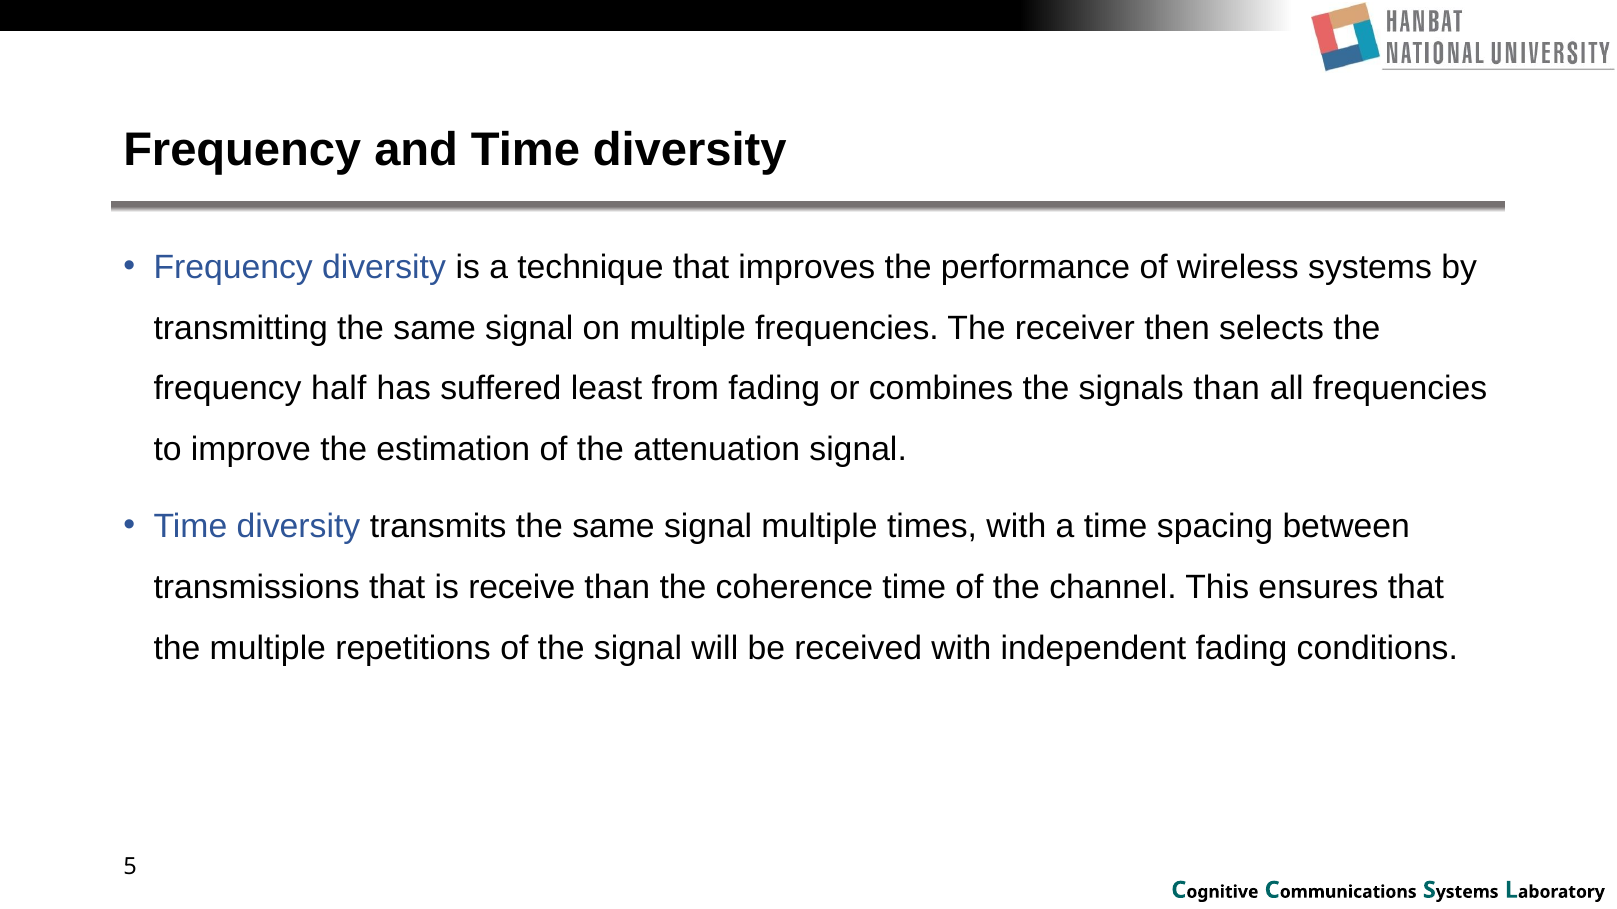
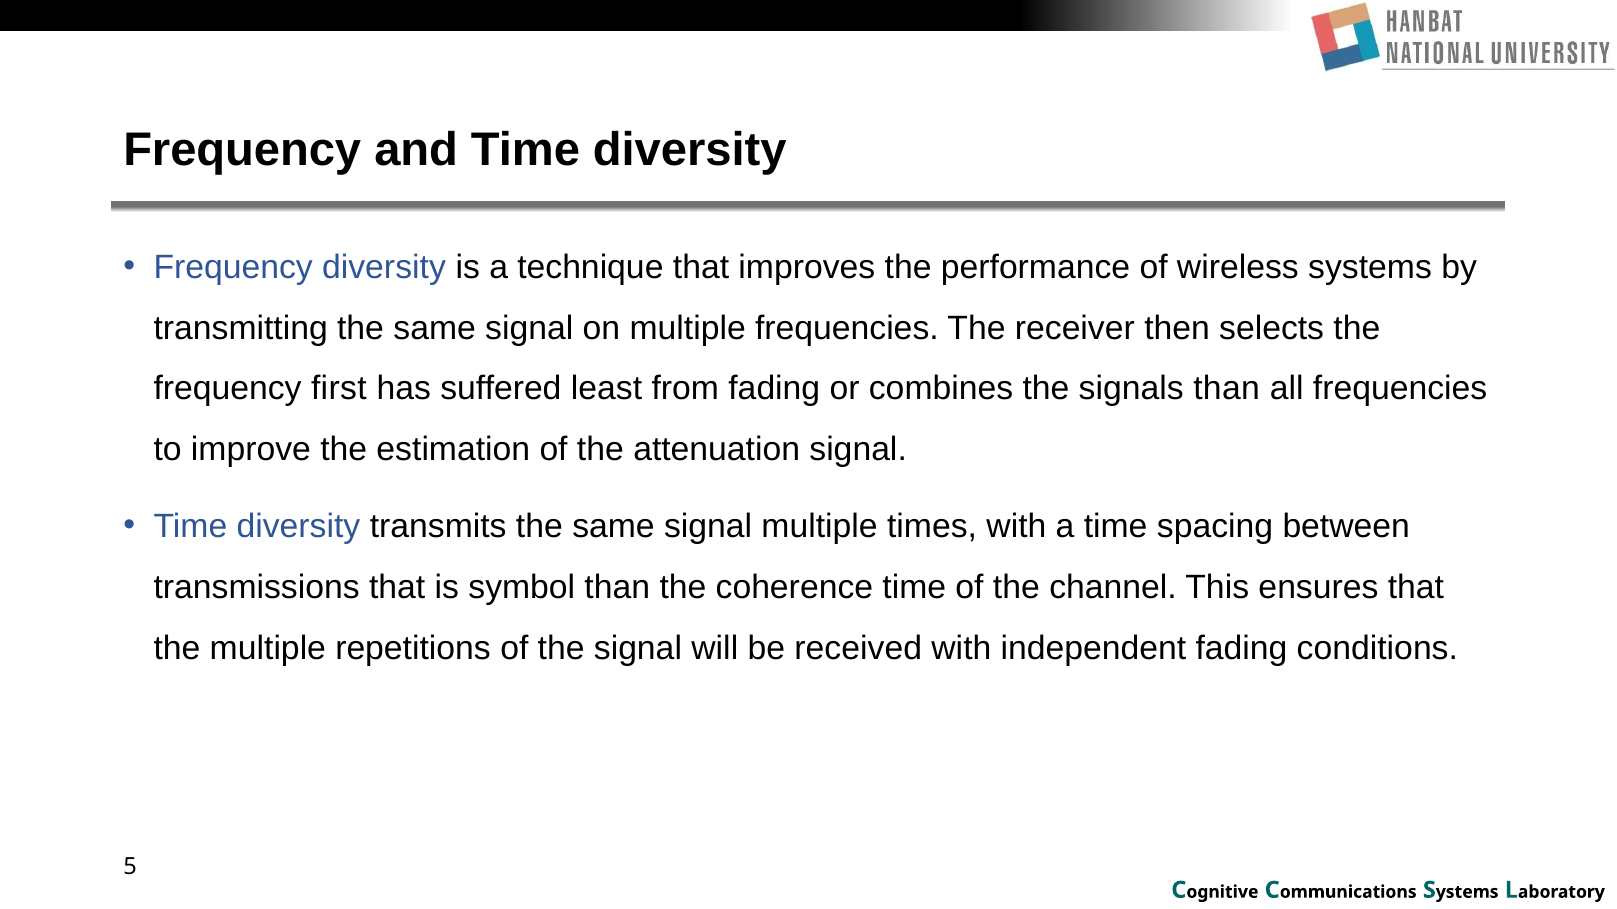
half: half -> first
receive: receive -> symbol
